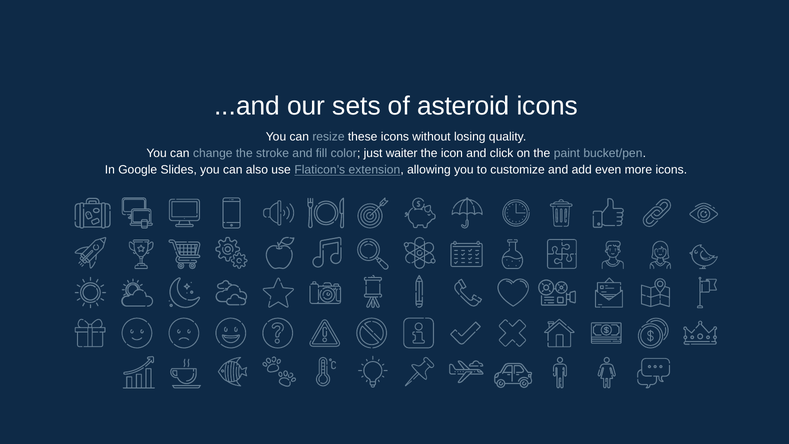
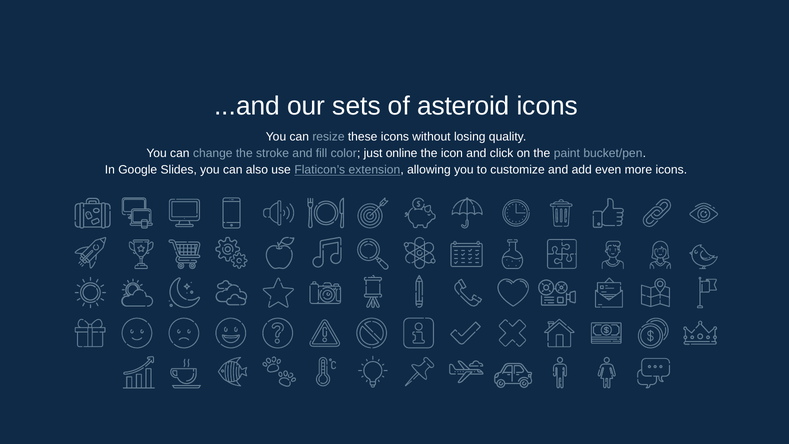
waiter: waiter -> online
